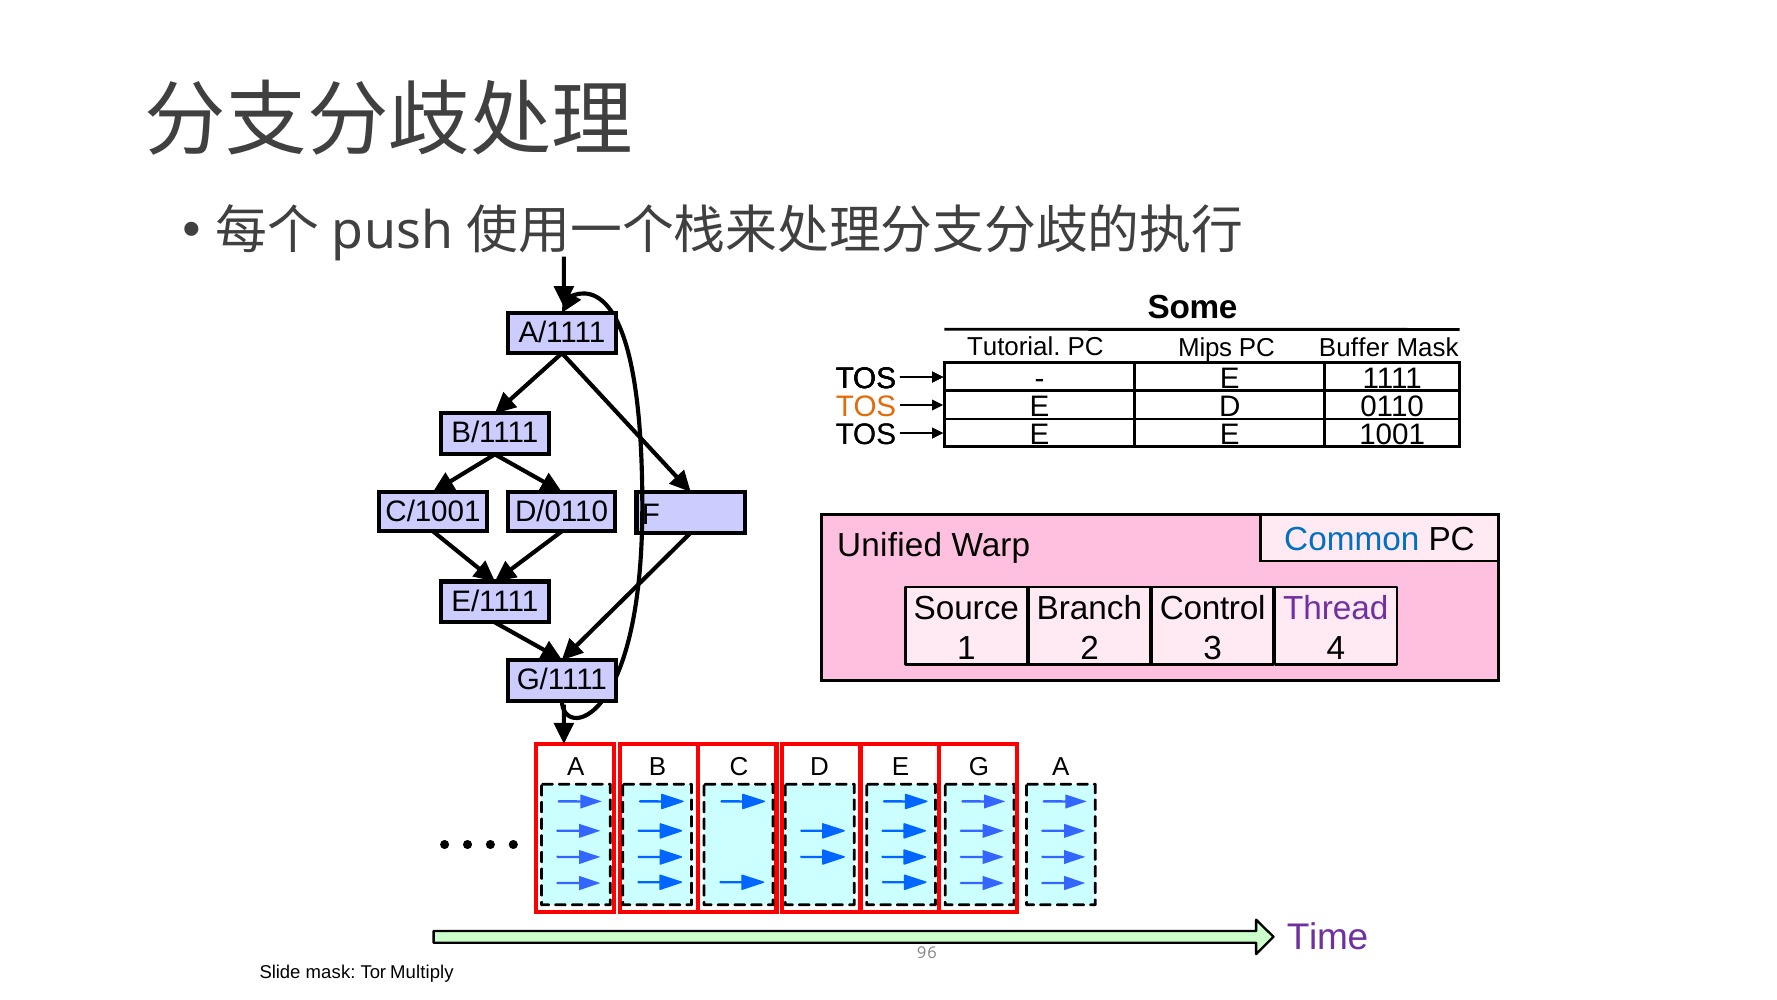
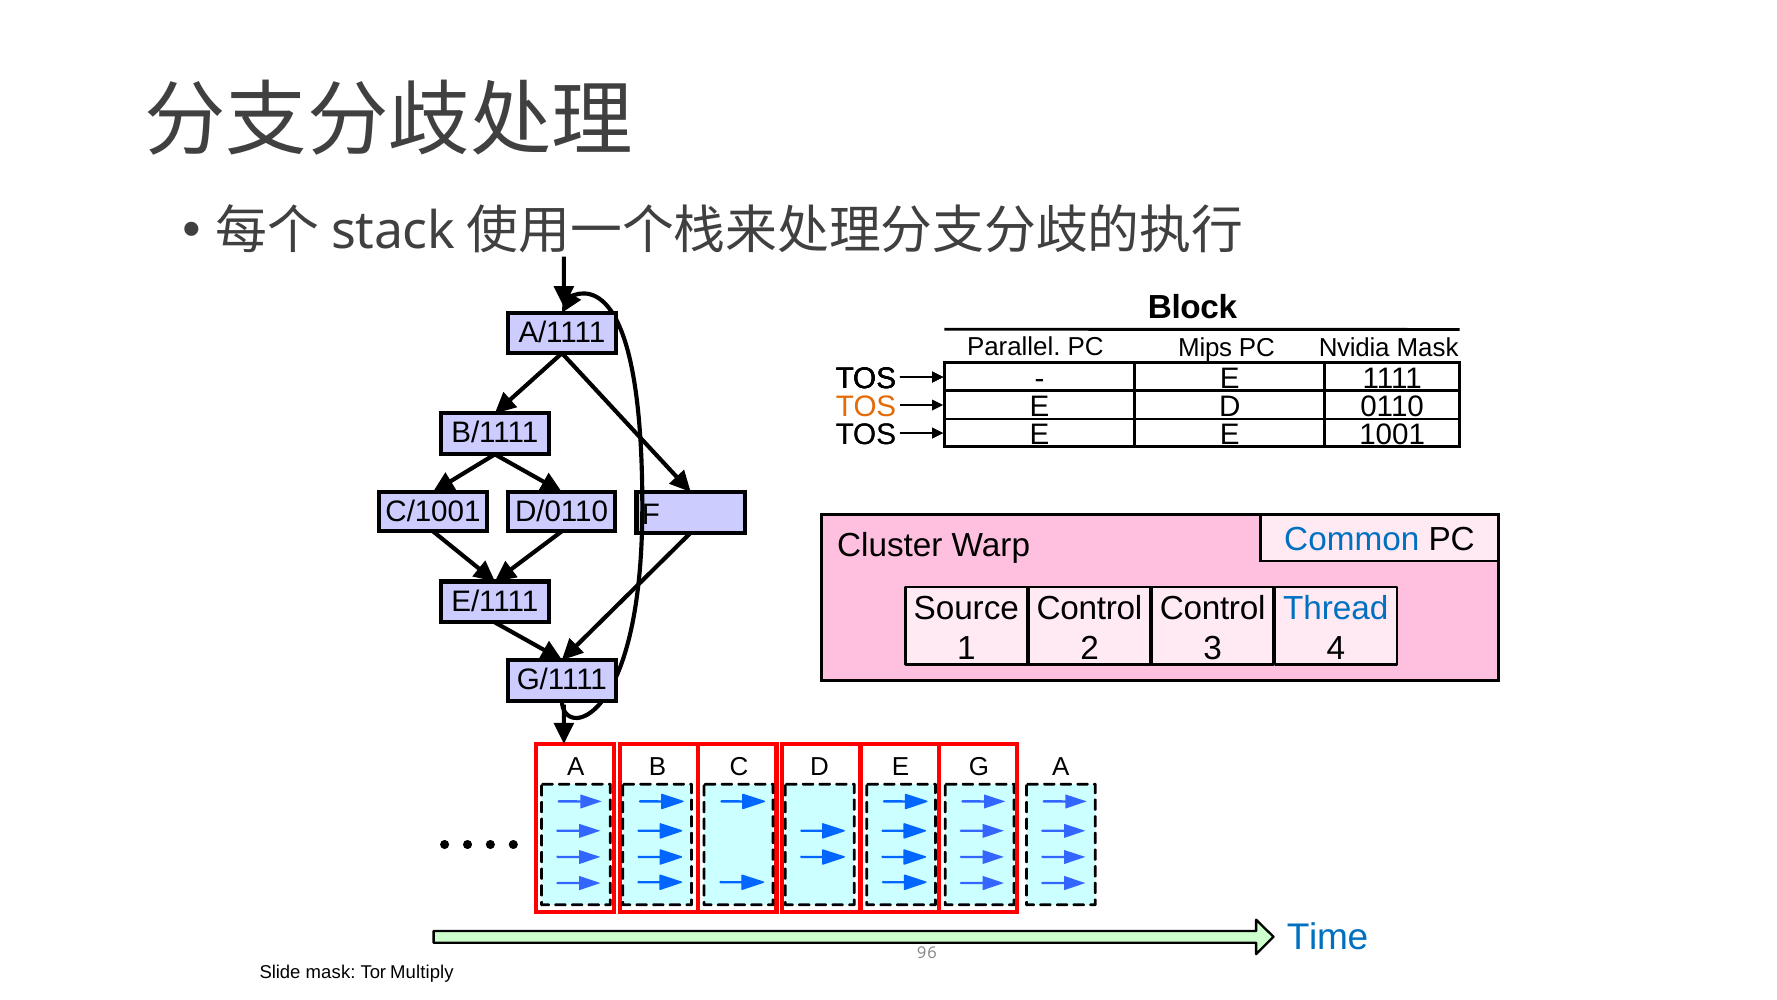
push: push -> stack
Some: Some -> Block
Tutorial: Tutorial -> Parallel
Buffer: Buffer -> Nvidia
Unified: Unified -> Cluster
Branch at (1089, 608): Branch -> Control
Thread colour: purple -> blue
Time colour: purple -> blue
